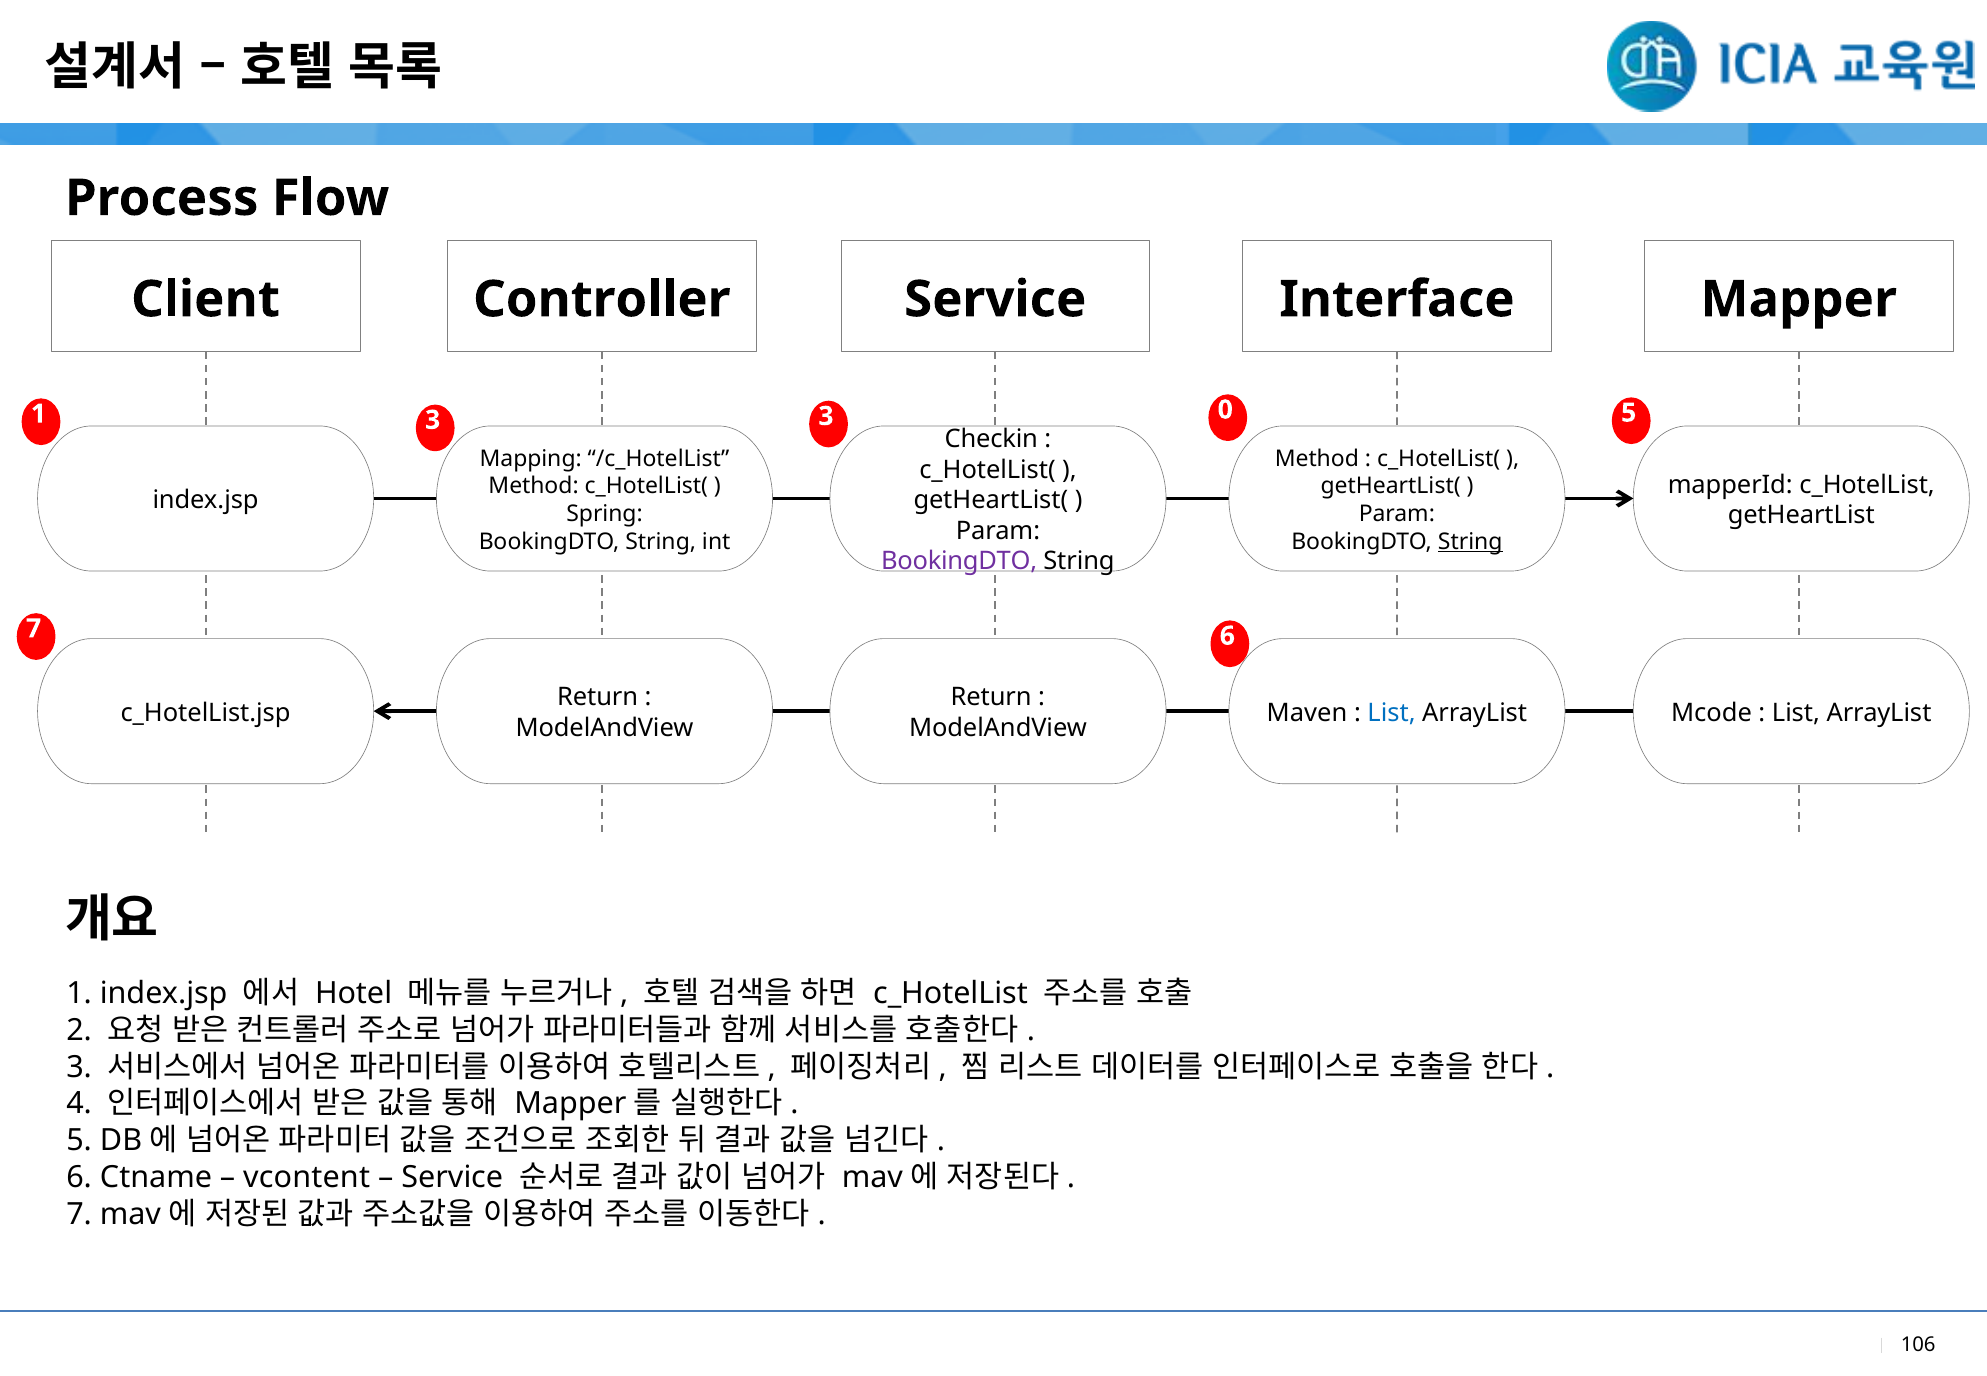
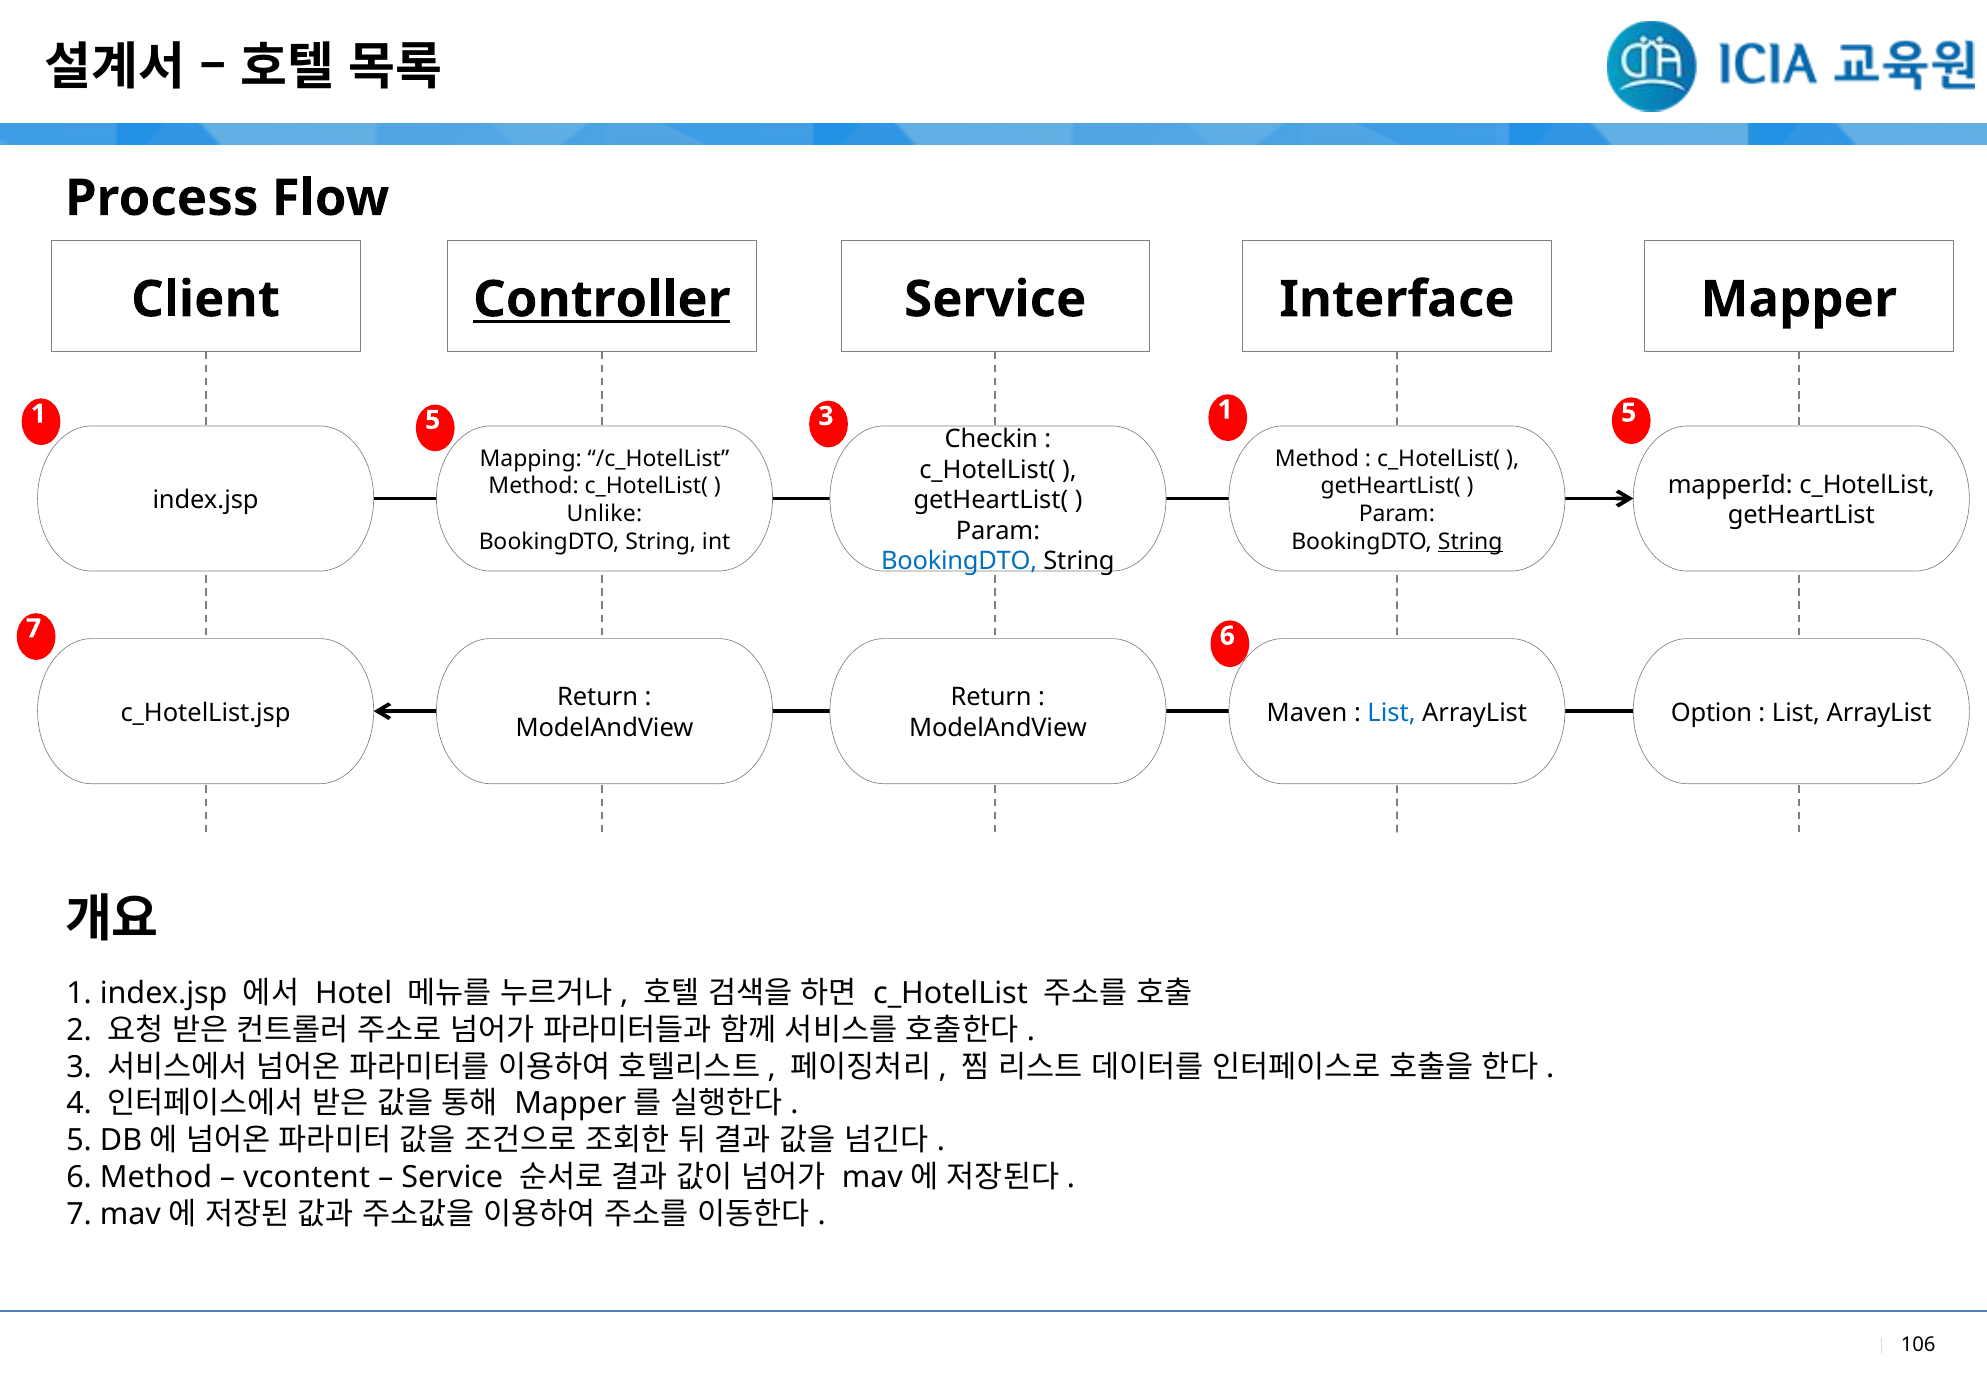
Controller underline: none -> present
3 at (433, 420): 3 -> 5
3 0: 0 -> 1
Spring: Spring -> Unlike
BookingDTO at (959, 561) colour: purple -> blue
Mcode: Mcode -> Option
6 Ctname: Ctname -> Method
